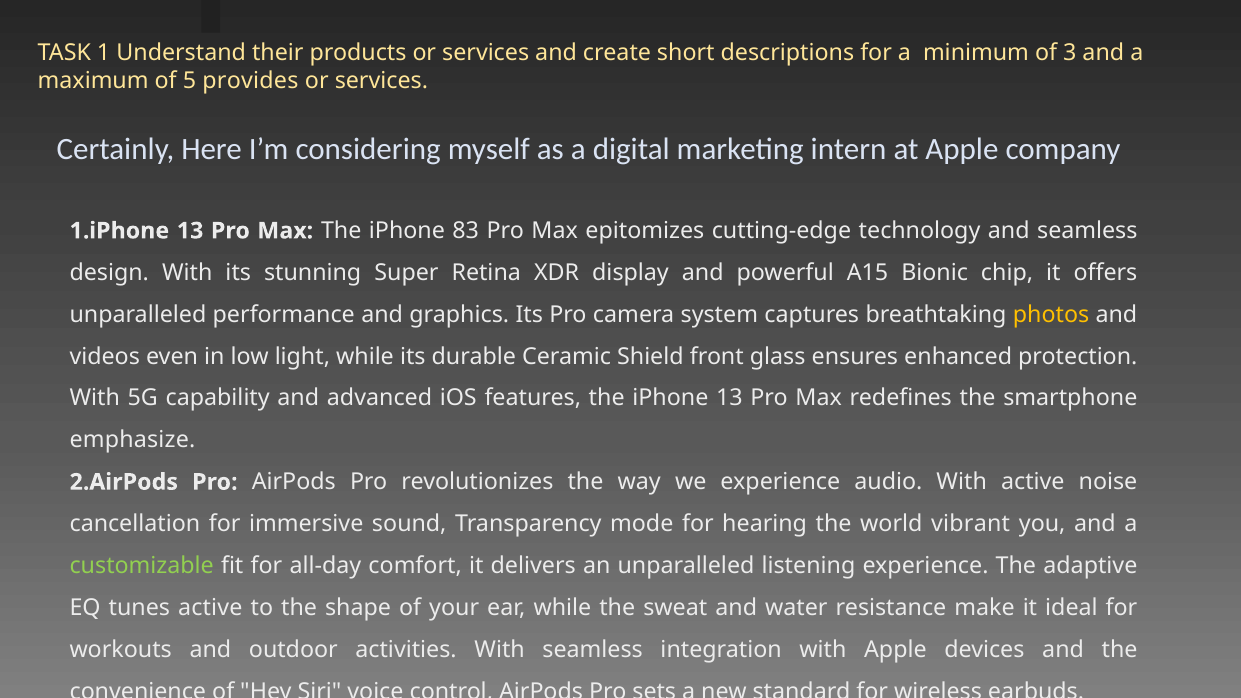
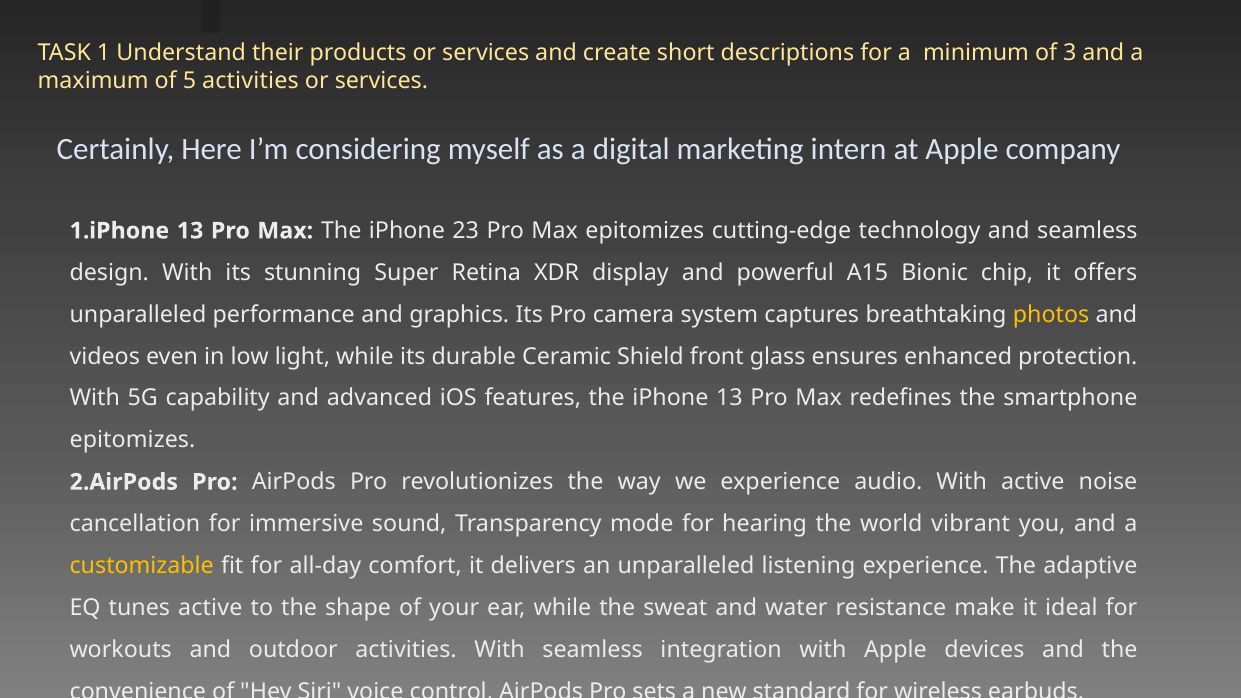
5 provides: provides -> activities
83: 83 -> 23
emphasize at (132, 440): emphasize -> epitomizes
customizable colour: light green -> yellow
